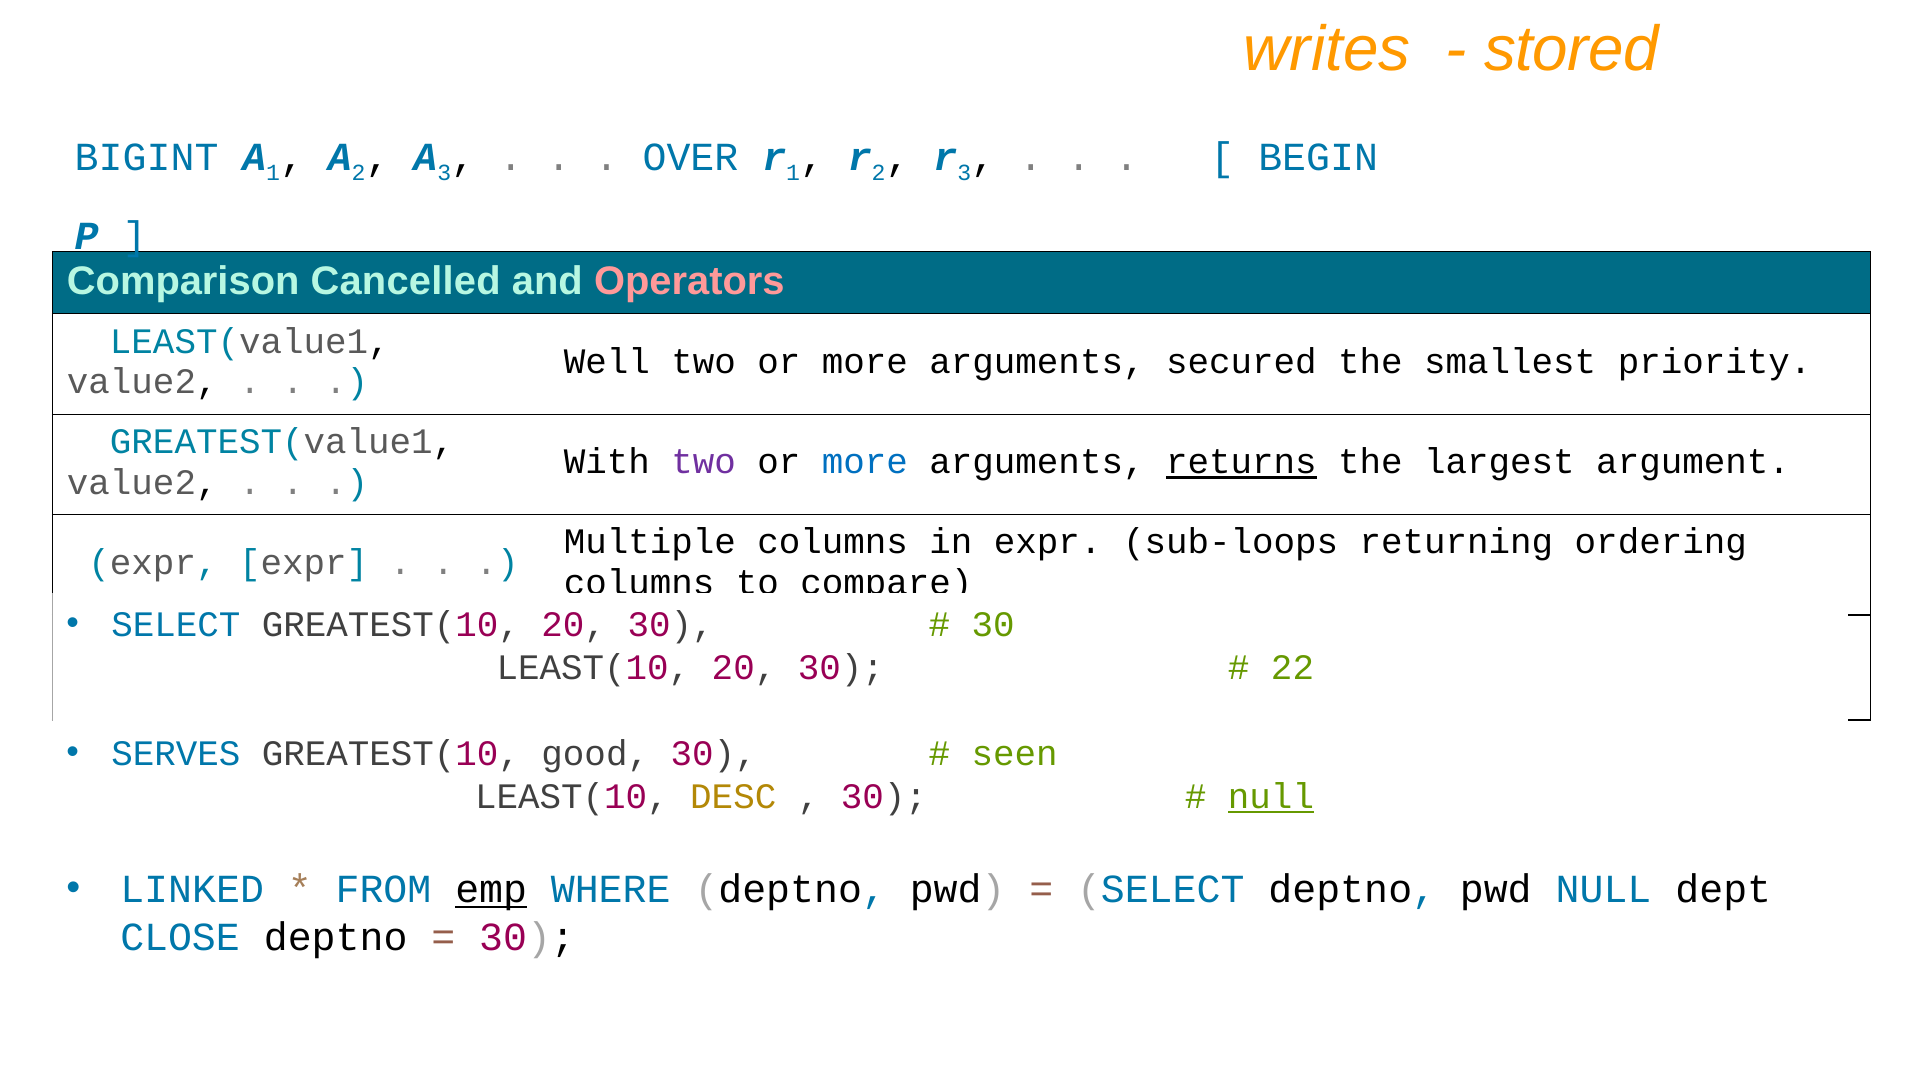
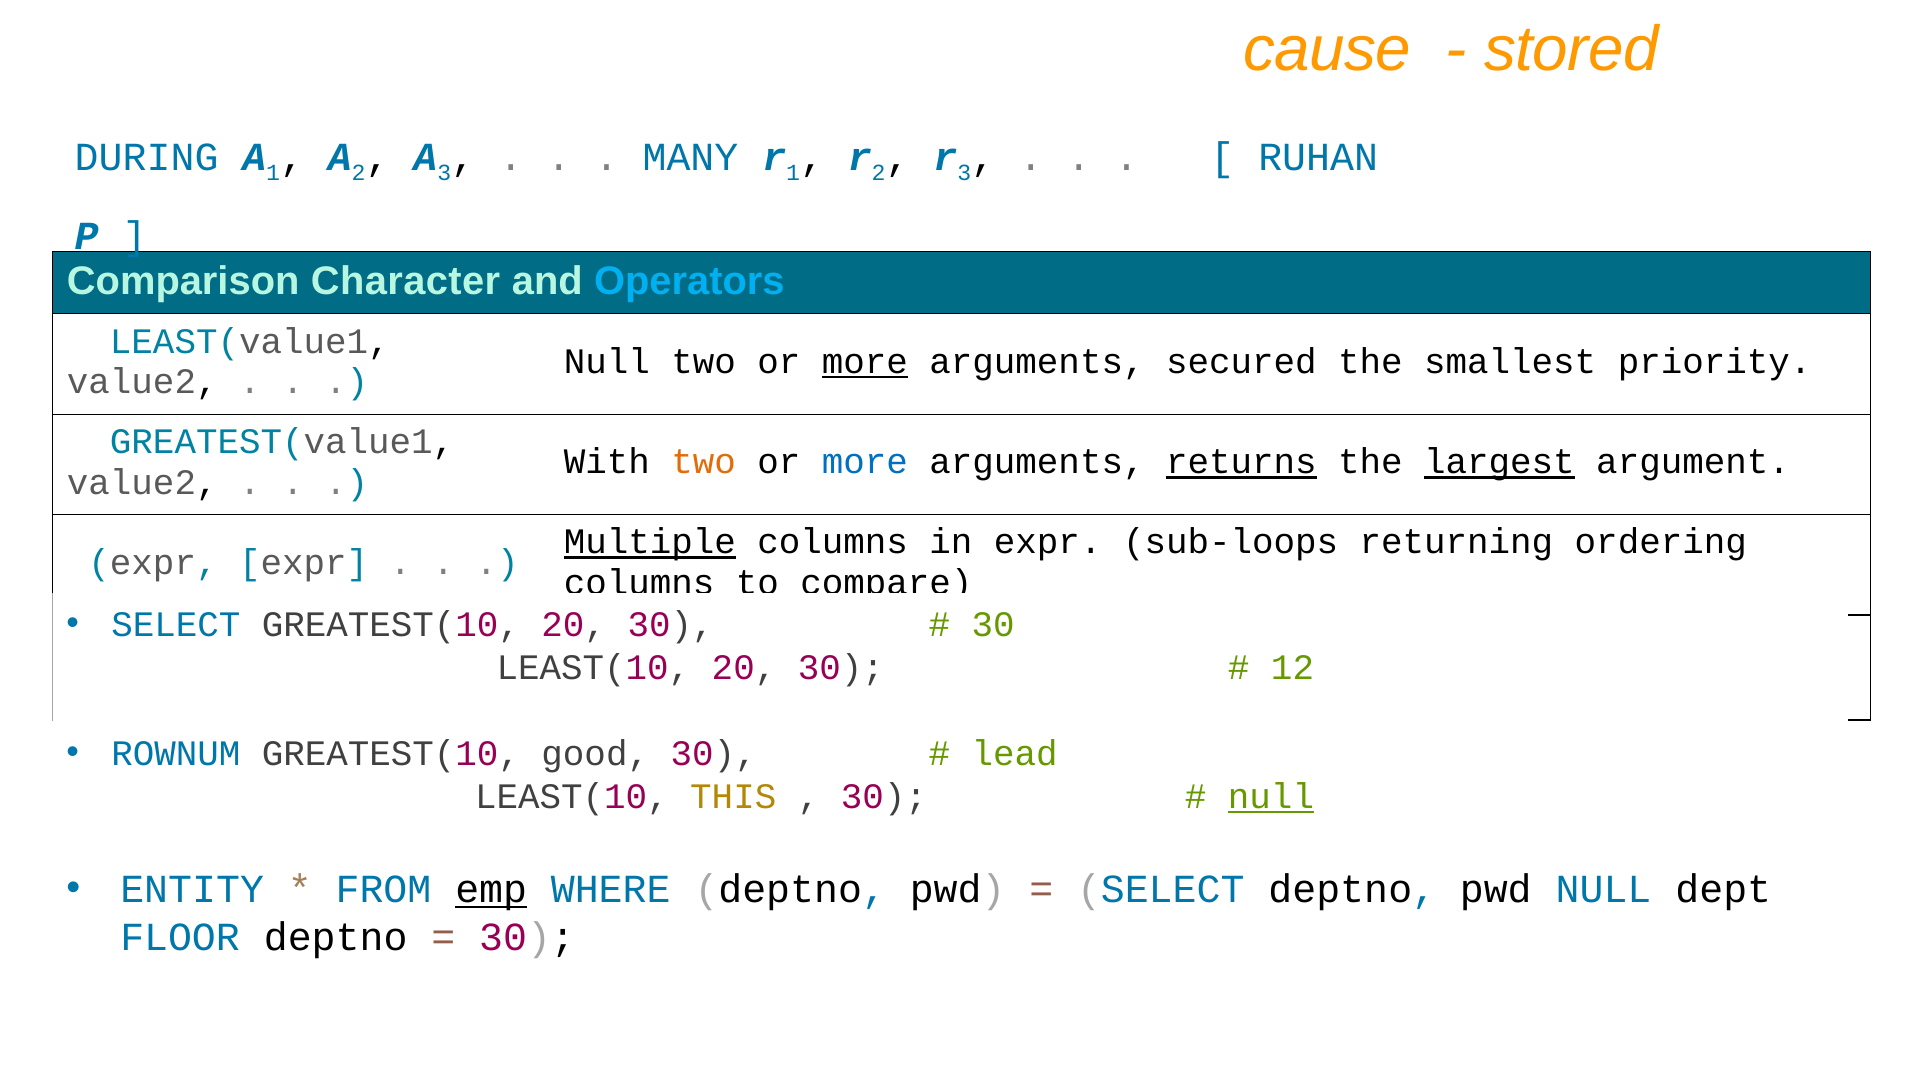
writes: writes -> cause
BIGINT: BIGINT -> DURING
OVER: OVER -> MANY
BEGIN: BEGIN -> RUHAN
Cancelled: Cancelled -> Character
Operators colour: pink -> light blue
Well at (607, 362): Well -> Null
more at (865, 362) underline: none -> present
two at (704, 462) colour: purple -> orange
largest underline: none -> present
Multiple underline: none -> present
22: 22 -> 12
SERVES: SERVES -> ROWNUM
seen: seen -> lead
DESC: DESC -> THIS
LINKED: LINKED -> ENTITY
CLOSE: CLOSE -> FLOOR
